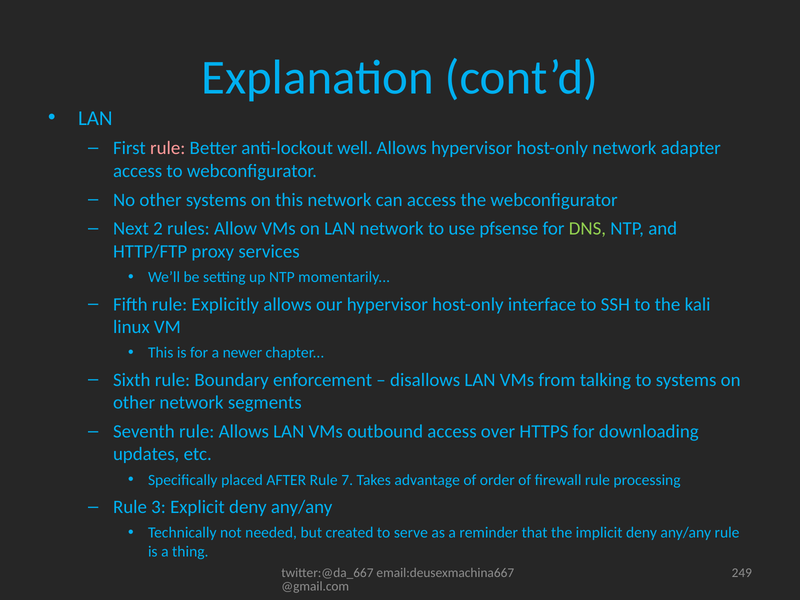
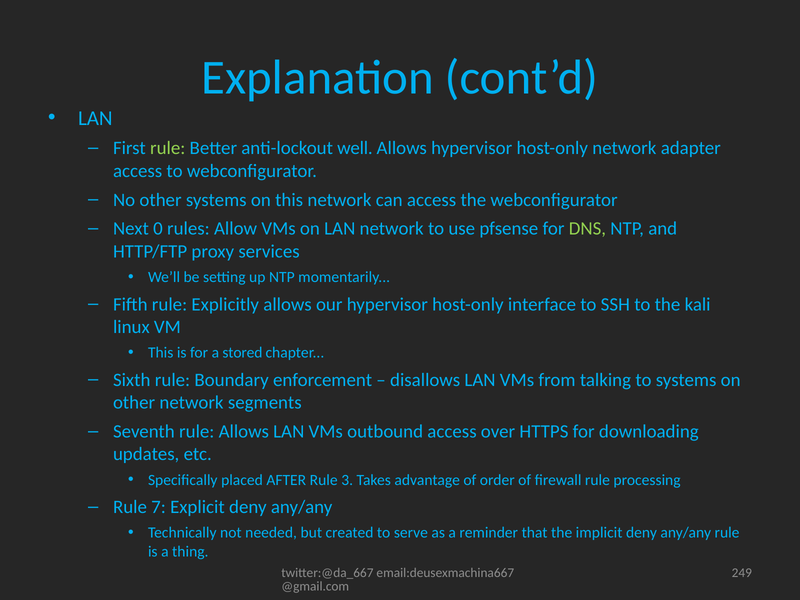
rule at (168, 148) colour: pink -> light green
2: 2 -> 0
newer: newer -> stored
7: 7 -> 3
3: 3 -> 7
